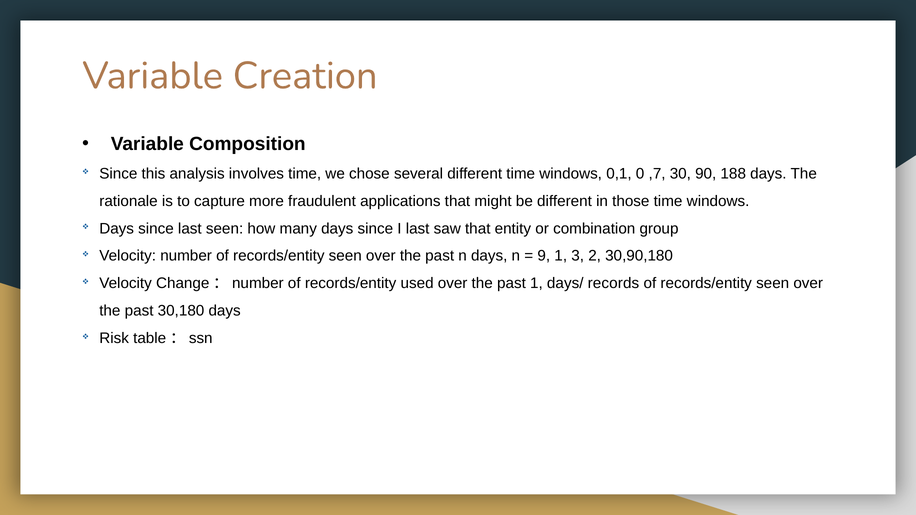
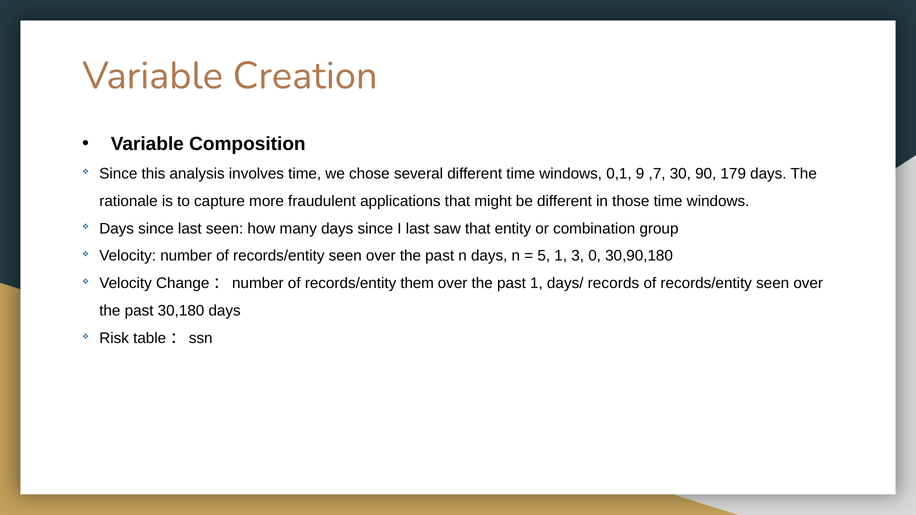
0: 0 -> 9
188: 188 -> 179
9: 9 -> 5
2: 2 -> 0
used: used -> them
